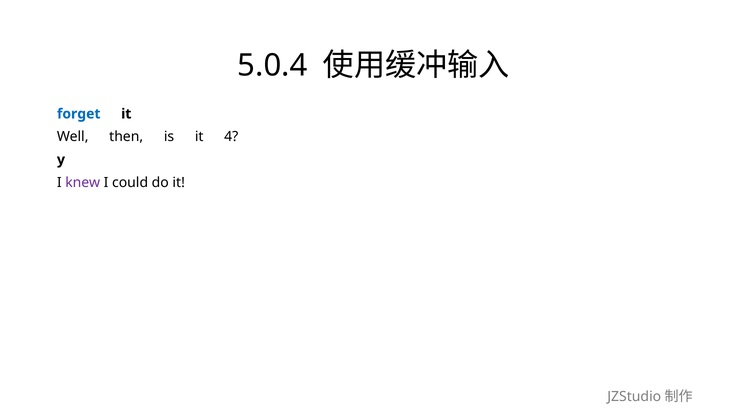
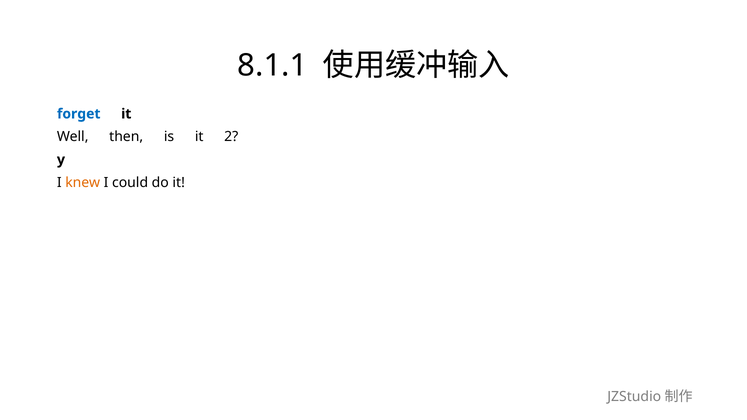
5.0.4: 5.0.4 -> 8.1.1
4: 4 -> 2
knew colour: purple -> orange
